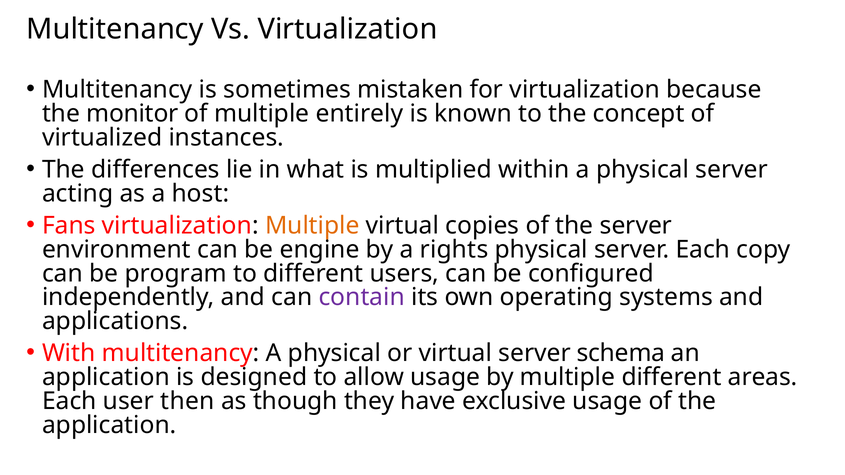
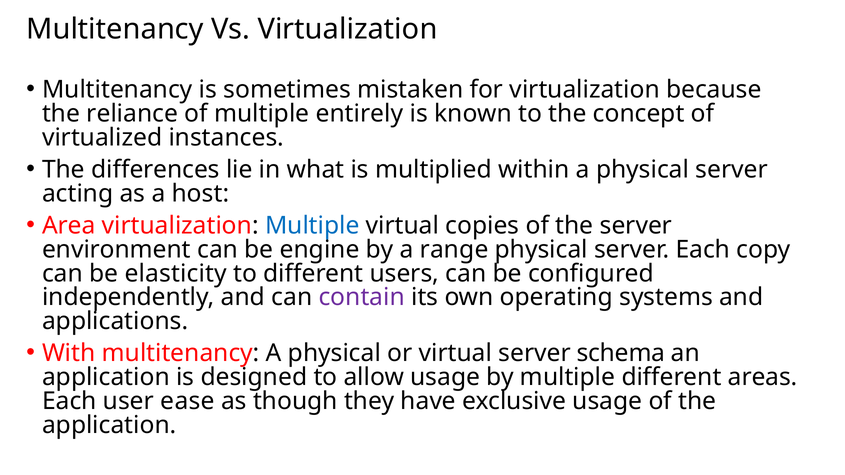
monitor: monitor -> reliance
Fans: Fans -> Area
Multiple at (312, 226) colour: orange -> blue
rights: rights -> range
program: program -> elasticity
then: then -> ease
